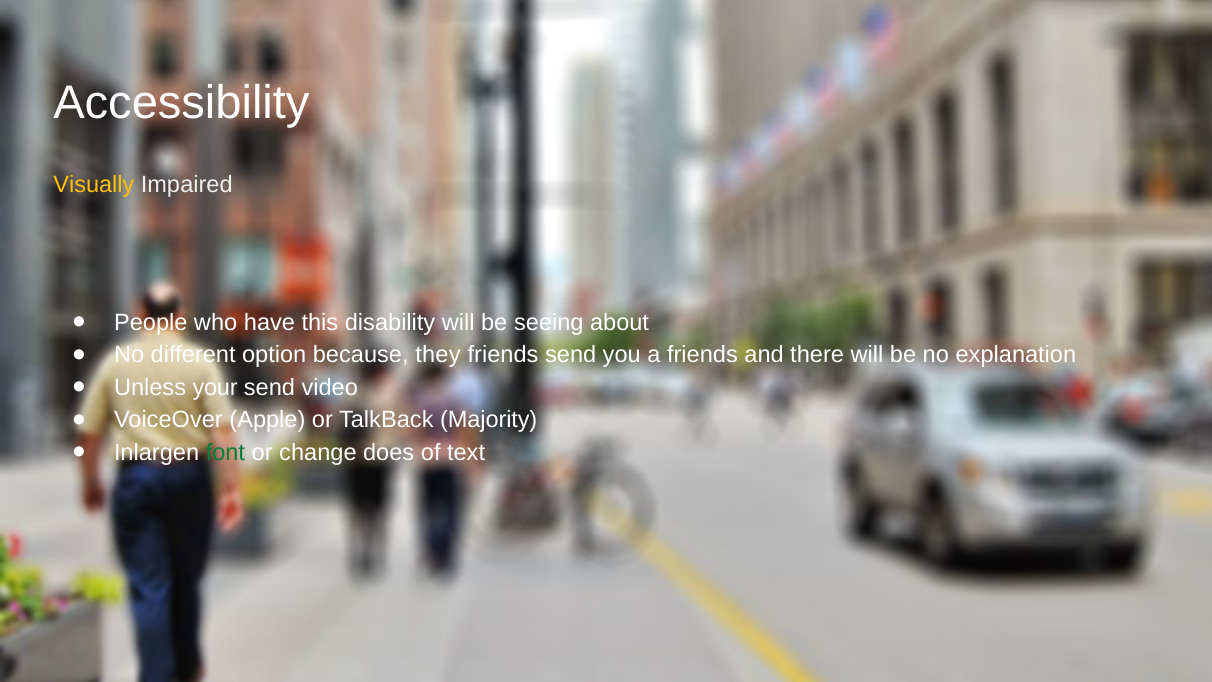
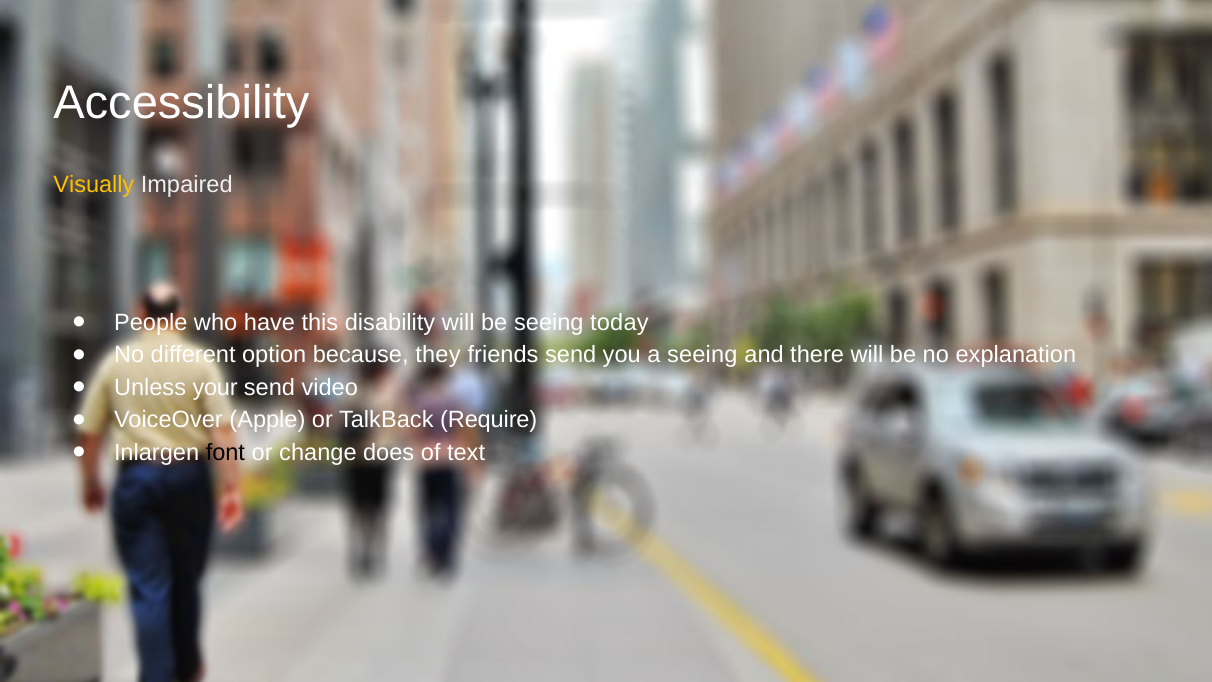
about: about -> today
a friends: friends -> seeing
Majority: Majority -> Require
font colour: green -> black
